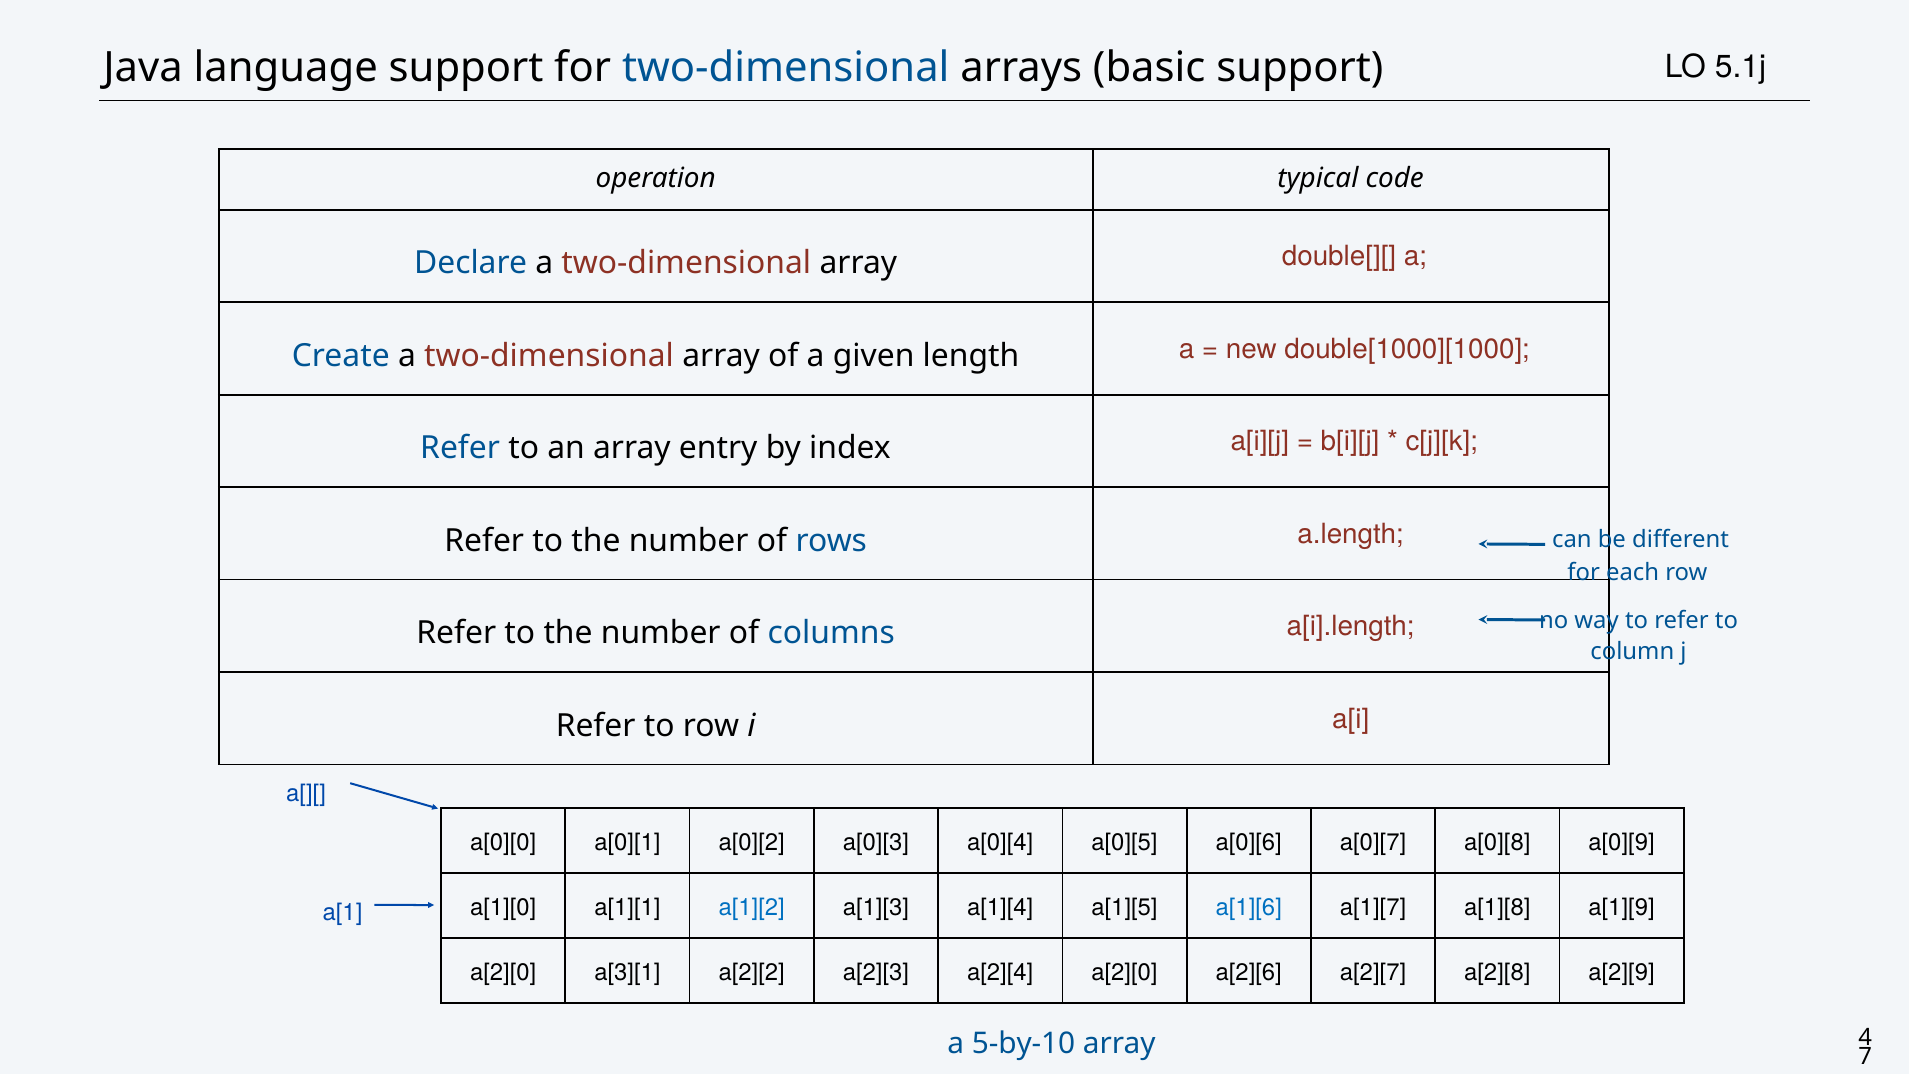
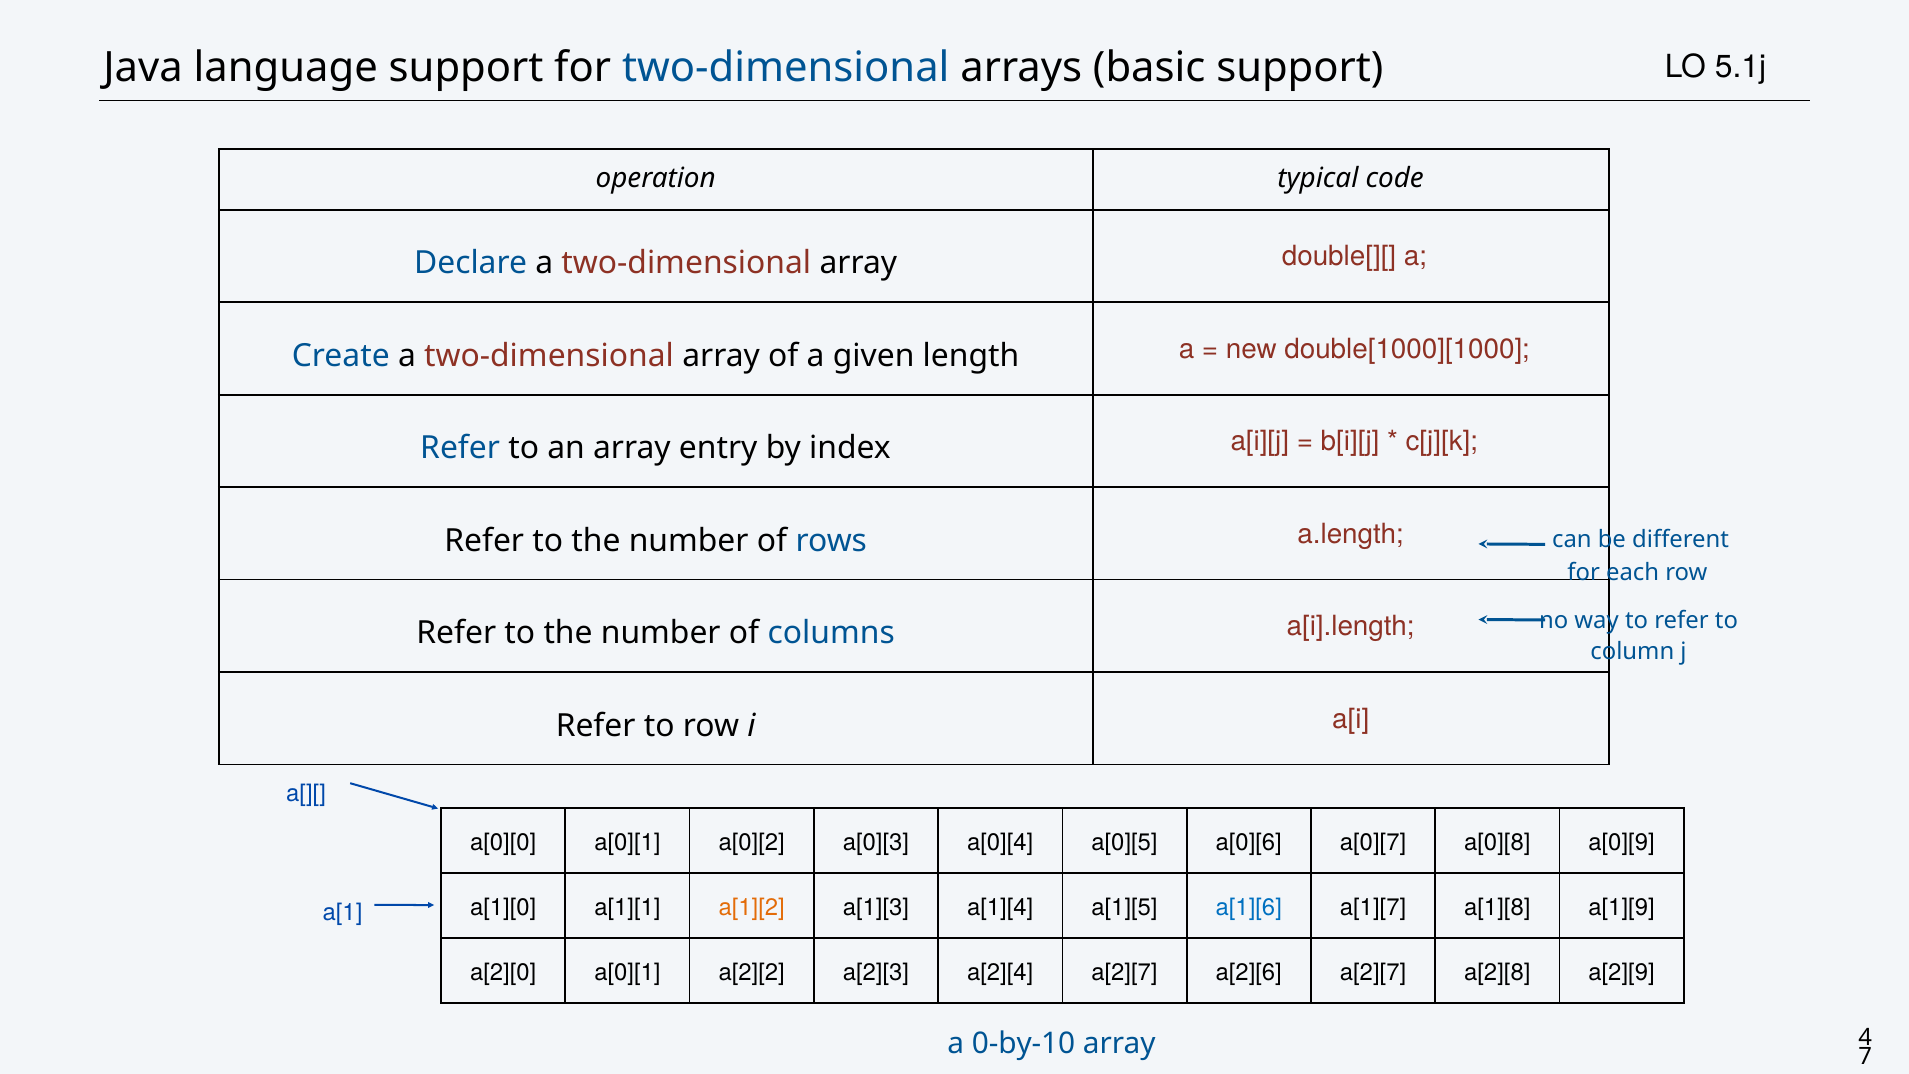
a[1][2 colour: blue -> orange
a[2][0 a[3][1: a[3][1 -> a[0][1
a[2][4 a[2][0: a[2][0 -> a[2][7
5-by-10: 5-by-10 -> 0-by-10
